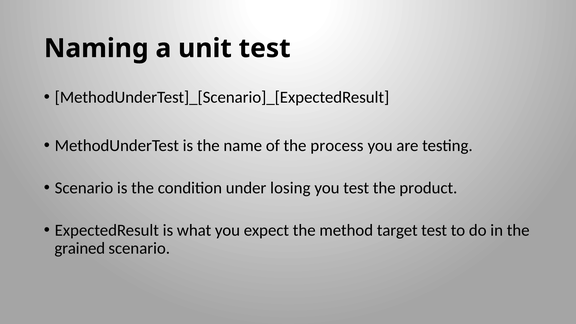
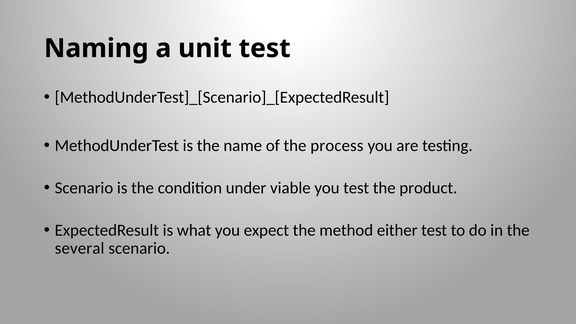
losing: losing -> viable
target: target -> either
grained: grained -> several
